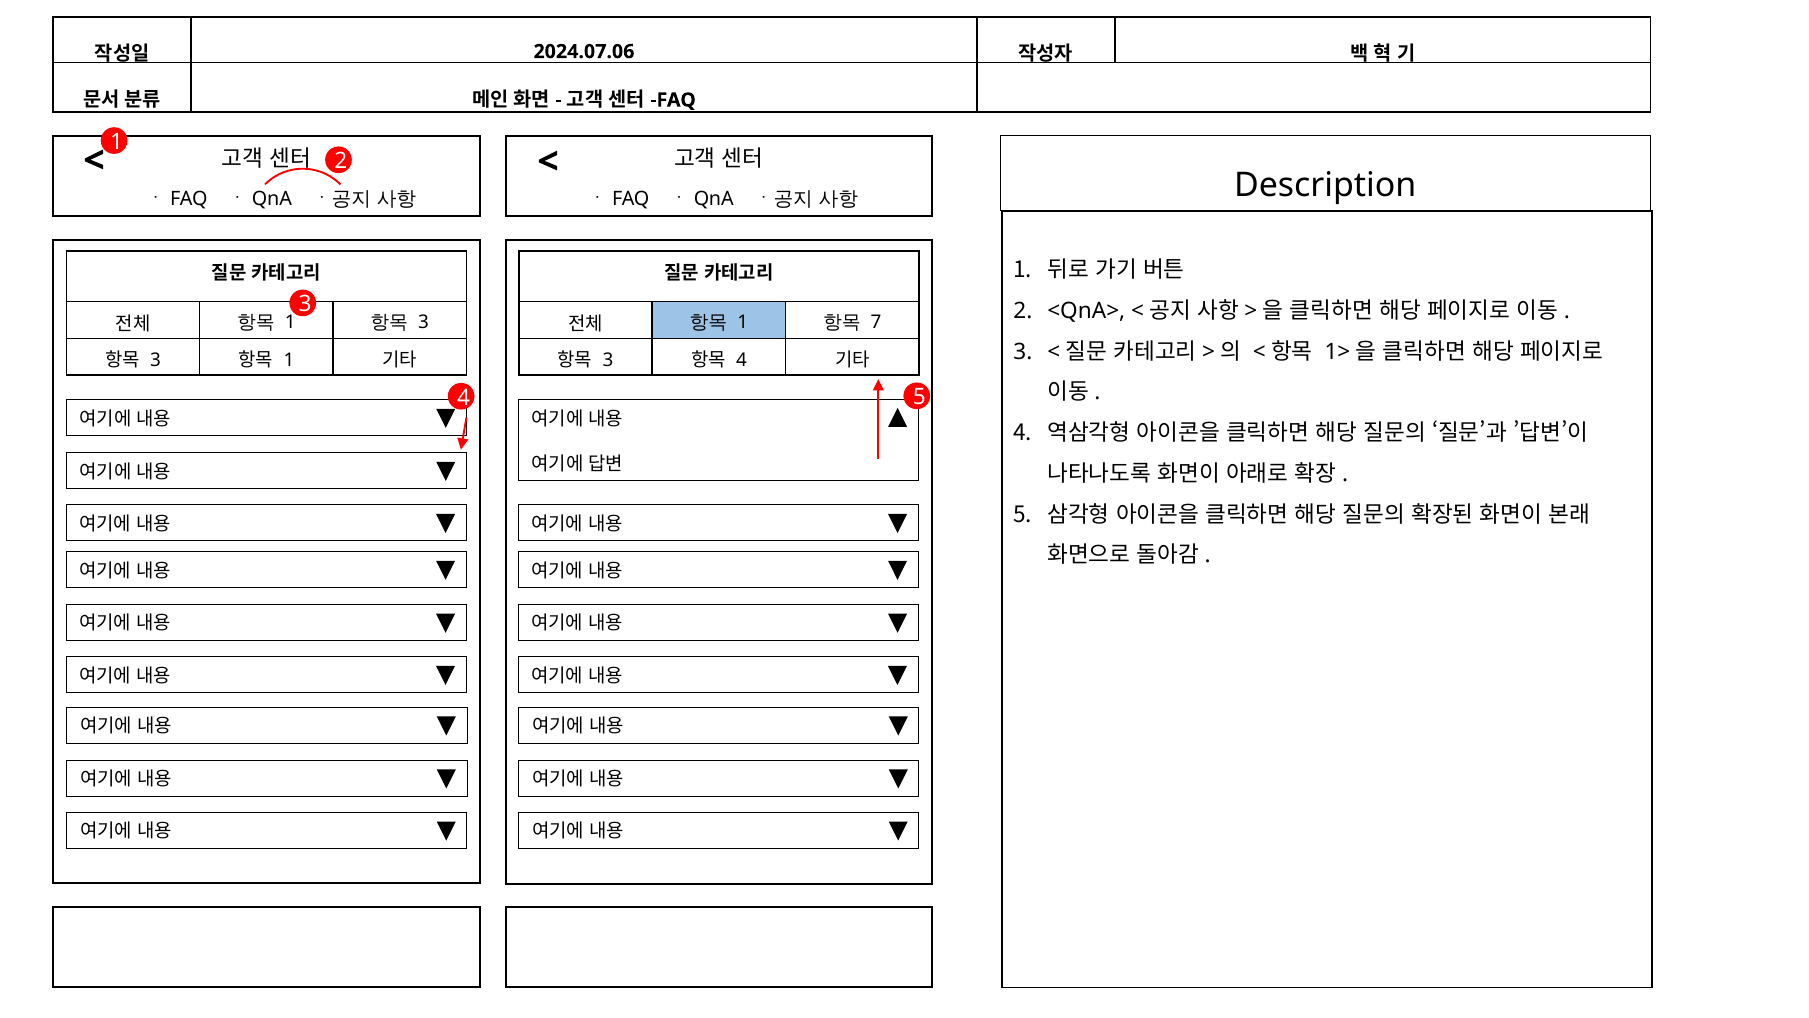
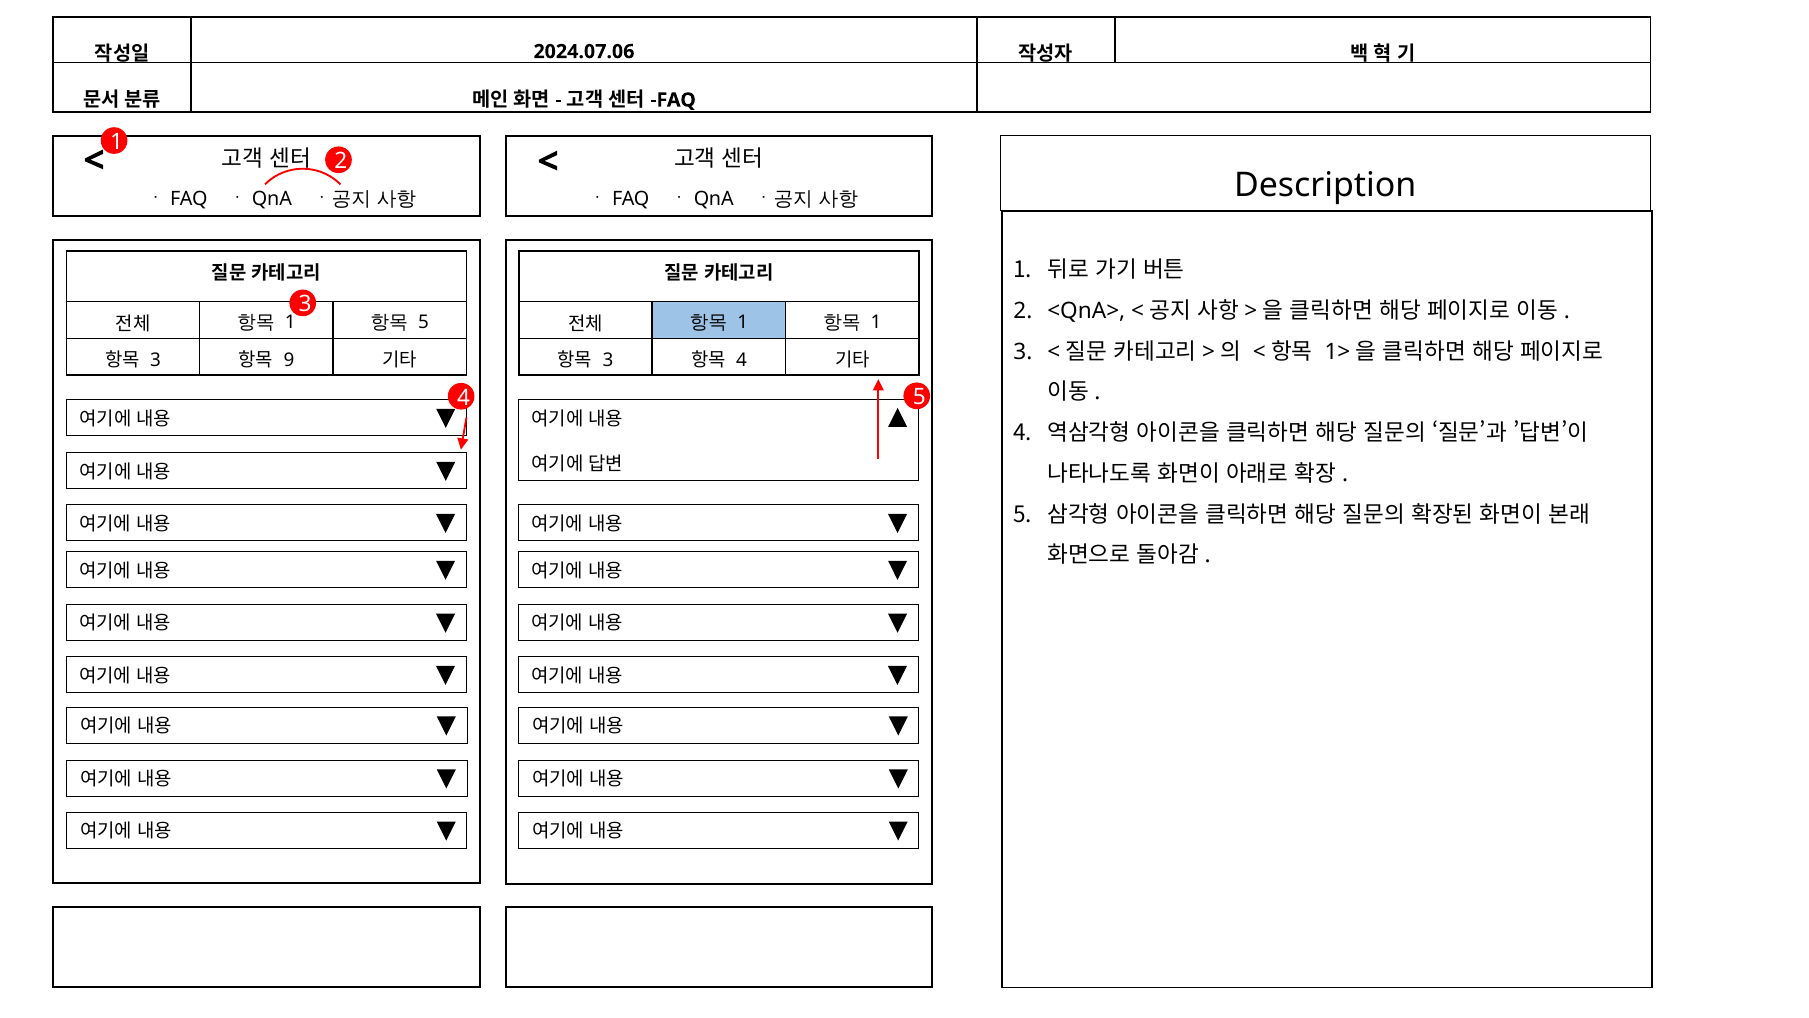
3 at (424, 322): 3 -> 5
7 at (876, 322): 7 -> 1
1 at (289, 361): 1 -> 9
